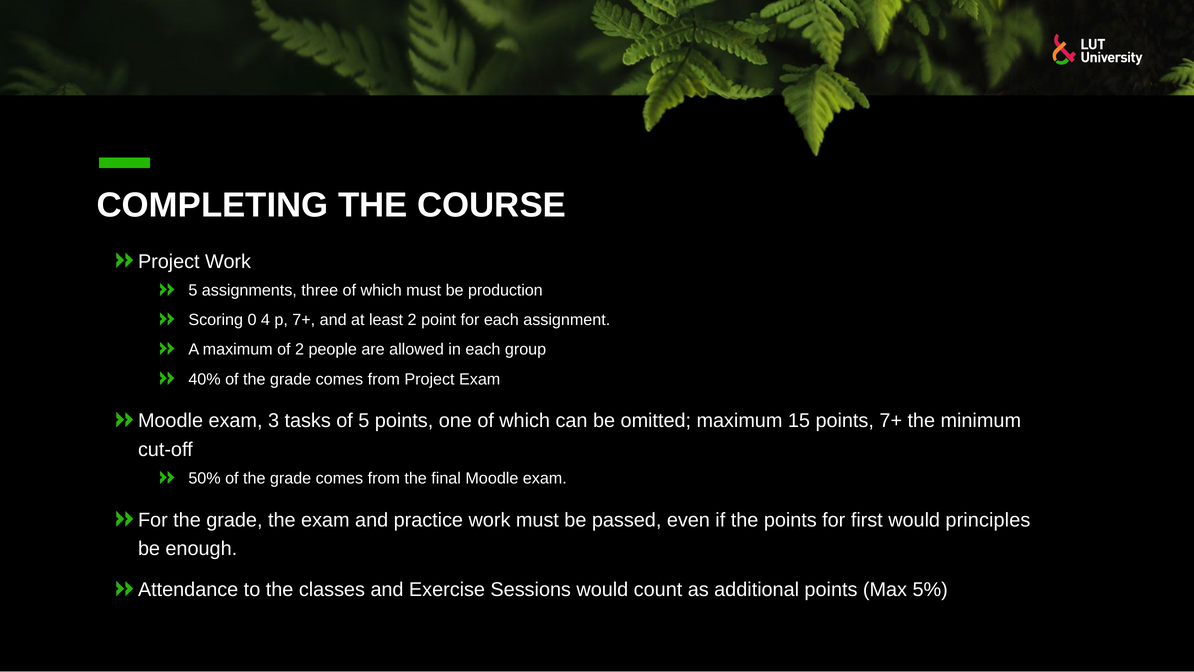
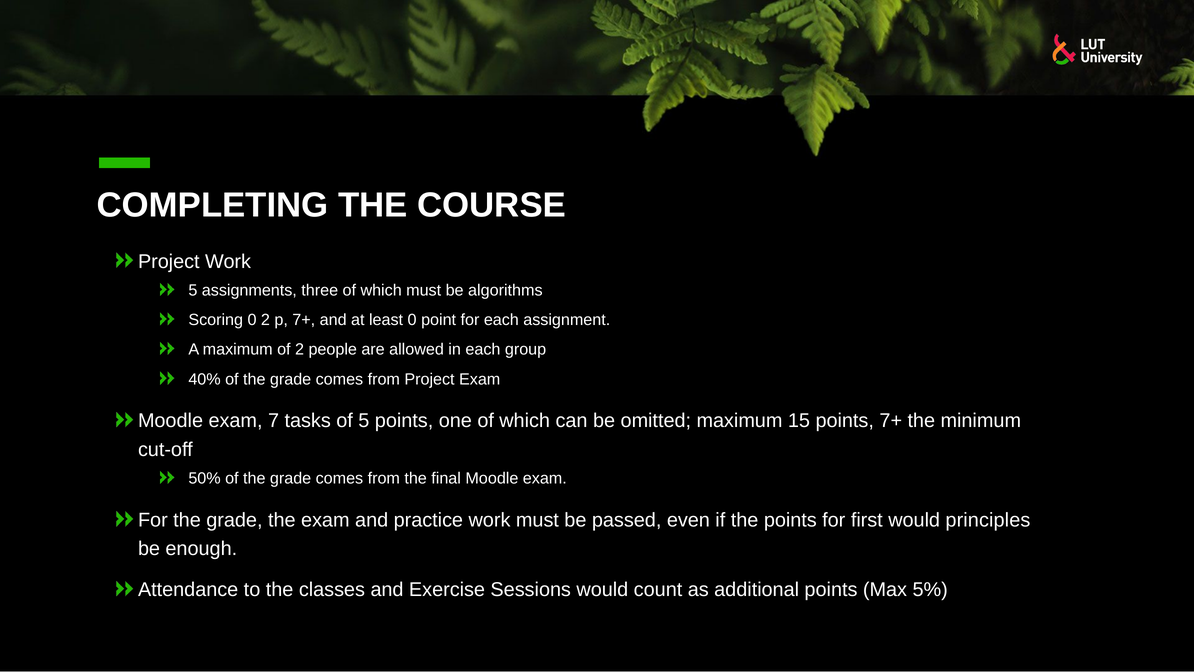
production: production -> algorithms
0 4: 4 -> 2
least 2: 2 -> 0
3: 3 -> 7
